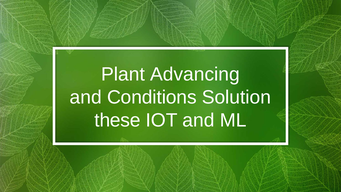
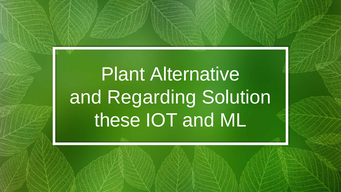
Advancing: Advancing -> Alternative
Conditions: Conditions -> Regarding
